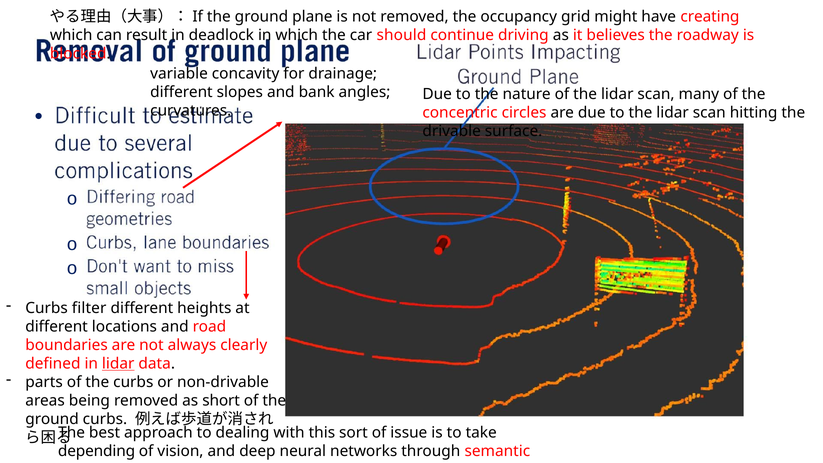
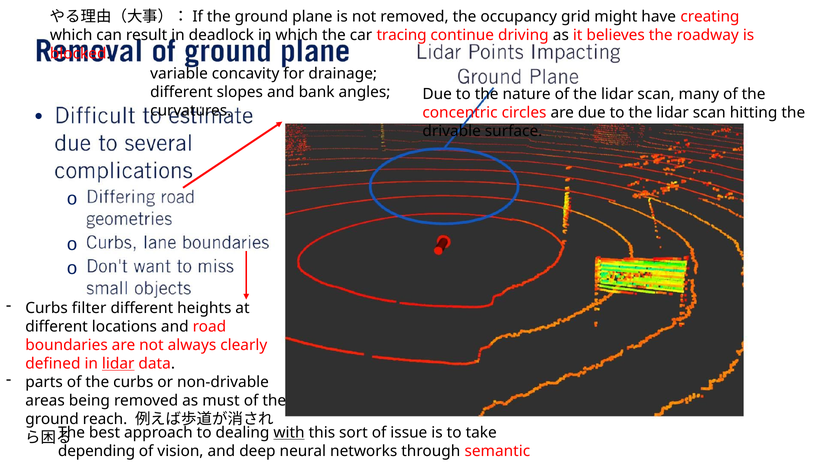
should: should -> tracing
short: short -> must
ground curbs: curbs -> reach
with underline: none -> present
